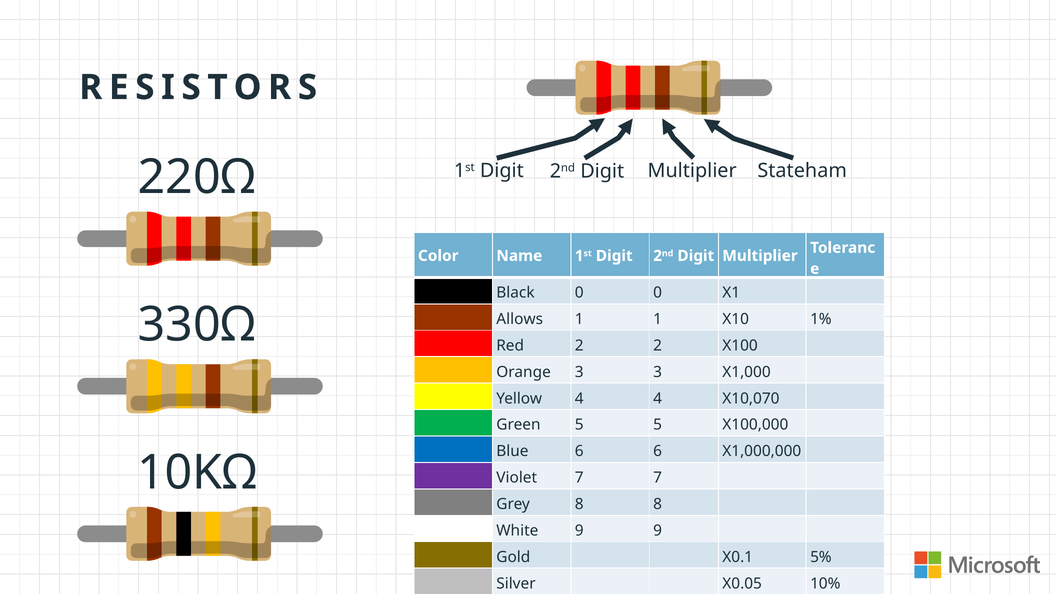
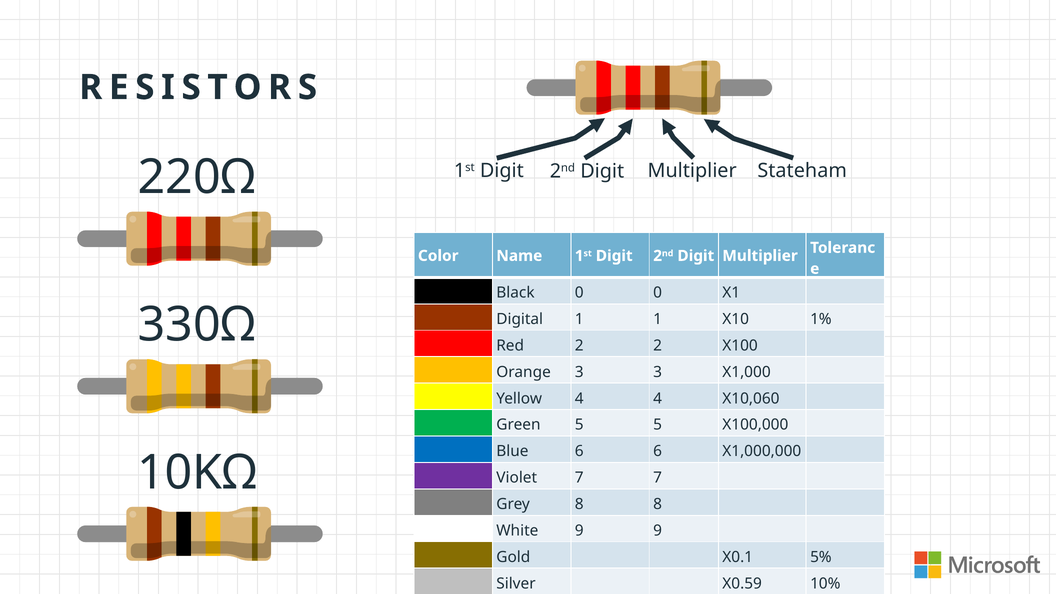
Allows: Allows -> Digital
X10,070: X10,070 -> X10,060
X0.05: X0.05 -> X0.59
